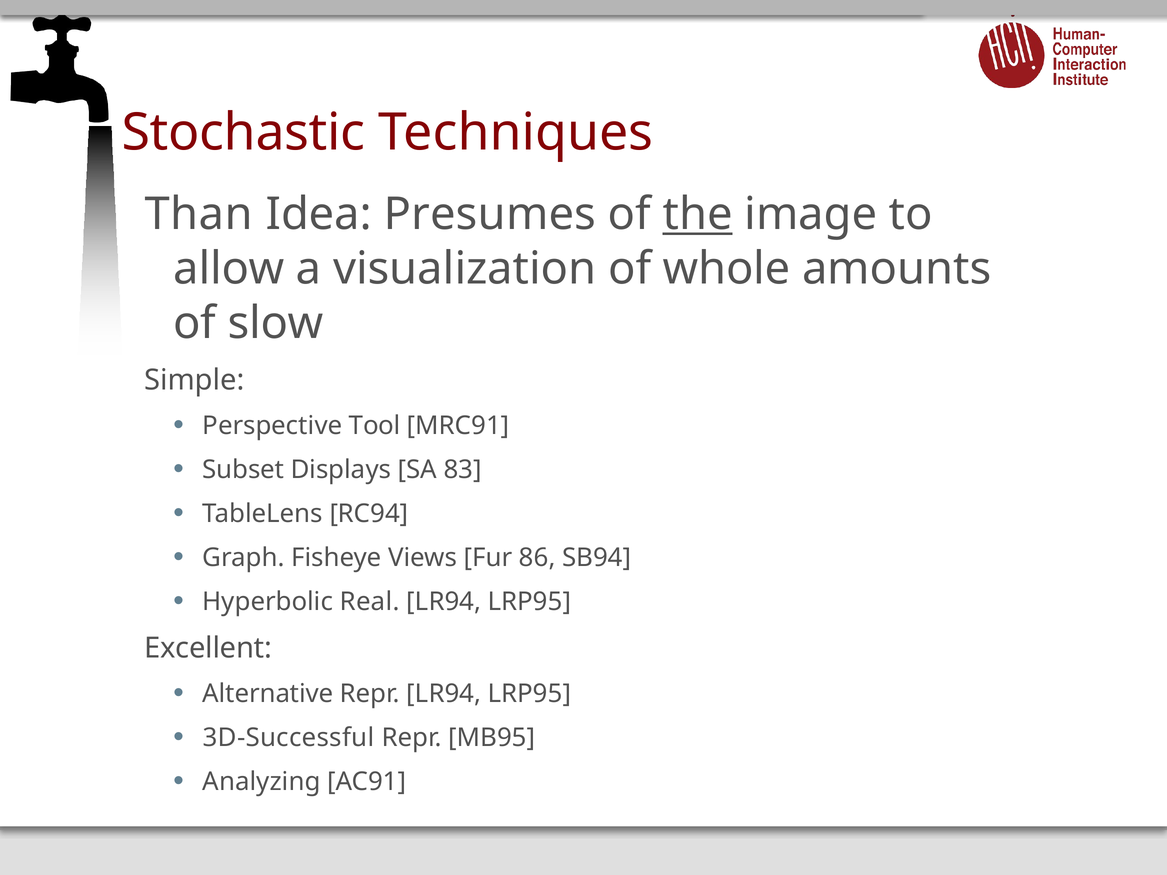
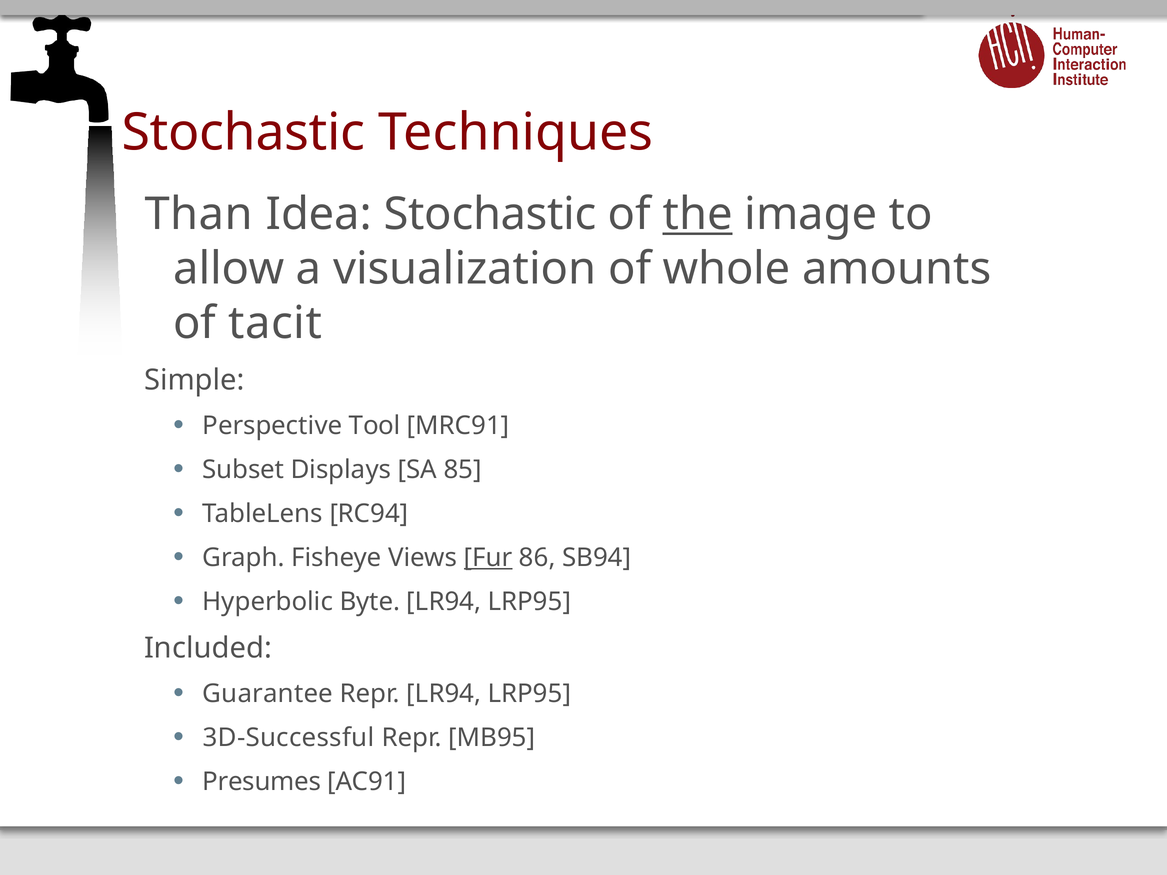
Idea Presumes: Presumes -> Stochastic
slow: slow -> tacit
83: 83 -> 85
Fur underline: none -> present
Real: Real -> Byte
Excellent: Excellent -> Included
Alternative: Alternative -> Guarantee
Analyzing: Analyzing -> Presumes
